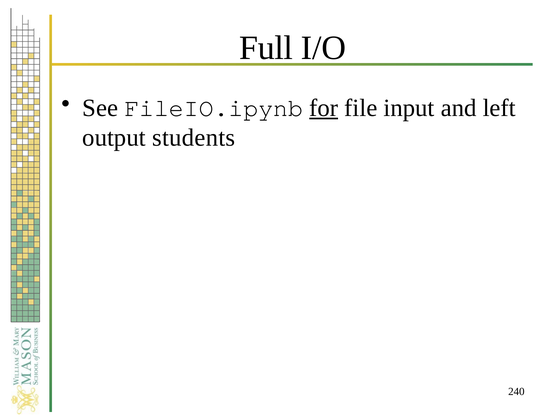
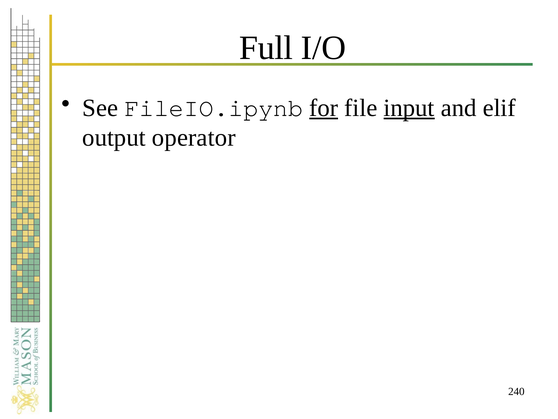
input underline: none -> present
left: left -> elif
students: students -> operator
